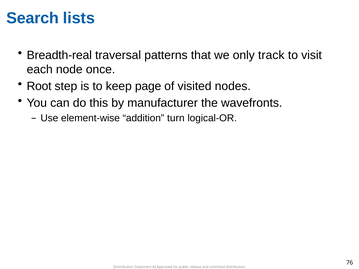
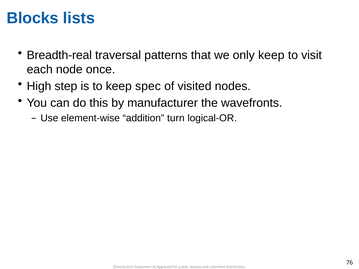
Search: Search -> Blocks
only track: track -> keep
Root: Root -> High
page: page -> spec
